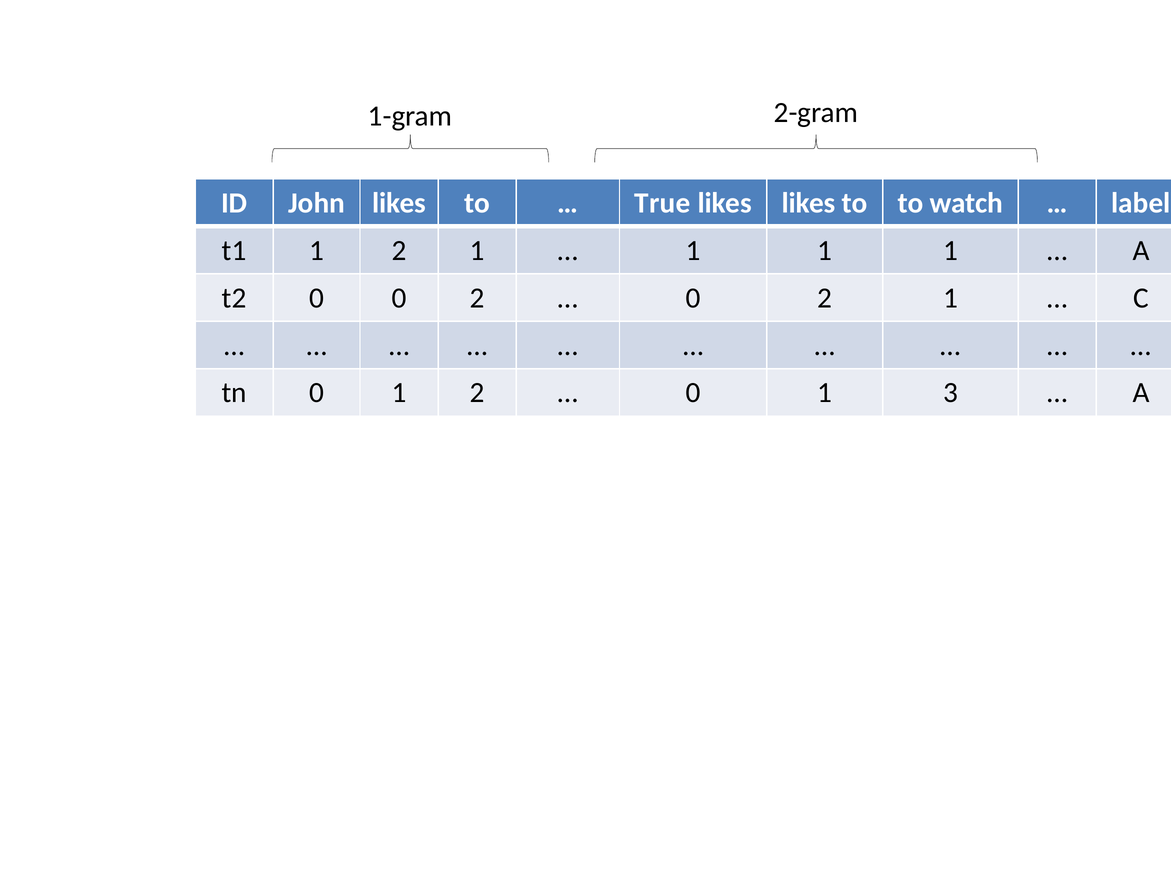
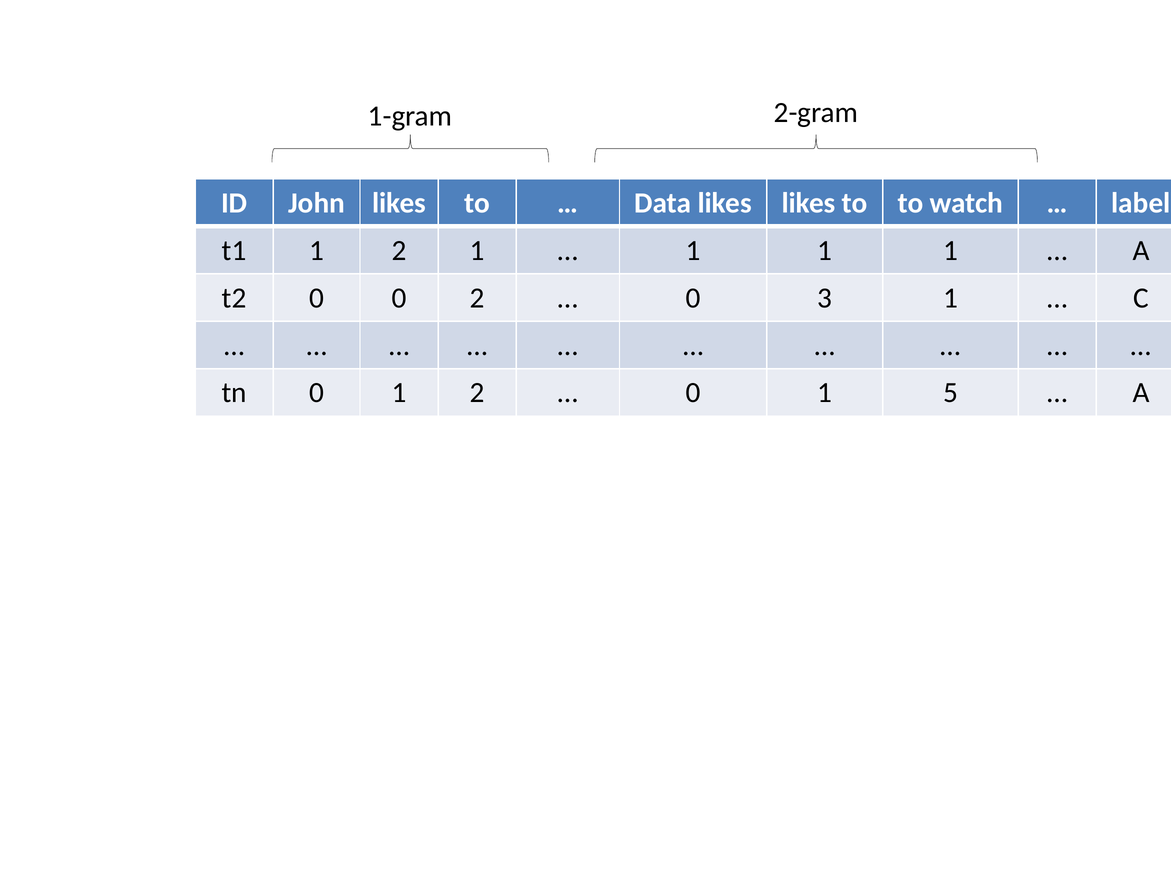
True: True -> Data
2 at (825, 298): 2 -> 3
3: 3 -> 5
